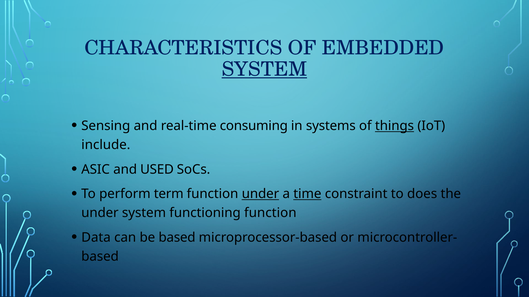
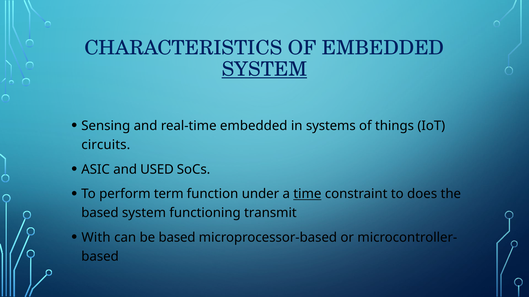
real-time consuming: consuming -> embedded
things underline: present -> none
include: include -> circuits
under at (260, 194) underline: present -> none
under at (100, 213): under -> based
functioning function: function -> transmit
Data: Data -> With
